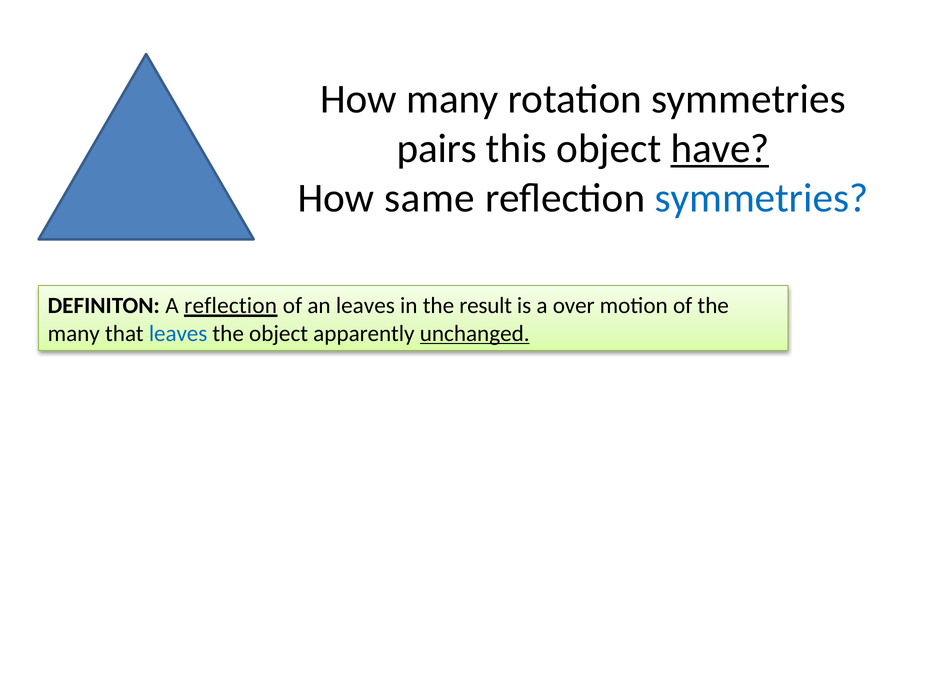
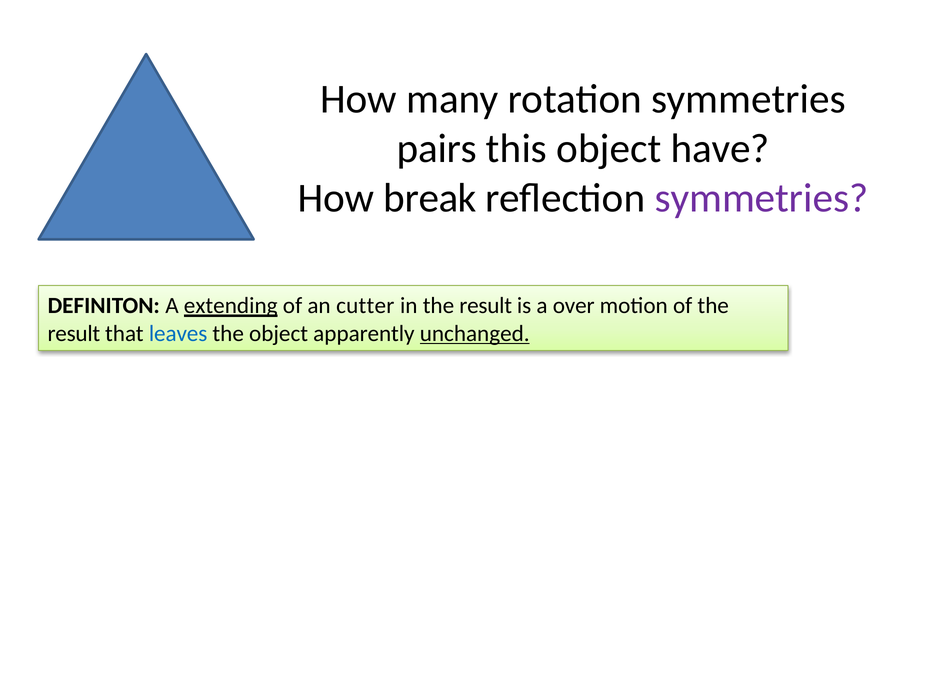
have underline: present -> none
same: same -> break
symmetries at (761, 198) colour: blue -> purple
A reflection: reflection -> extending
an leaves: leaves -> cutter
many at (74, 334): many -> result
